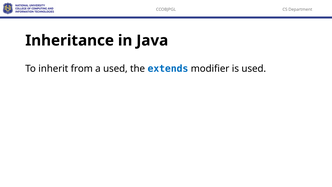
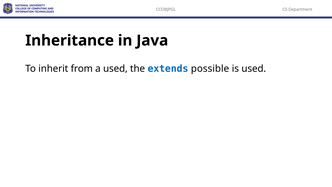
modifier: modifier -> possible
